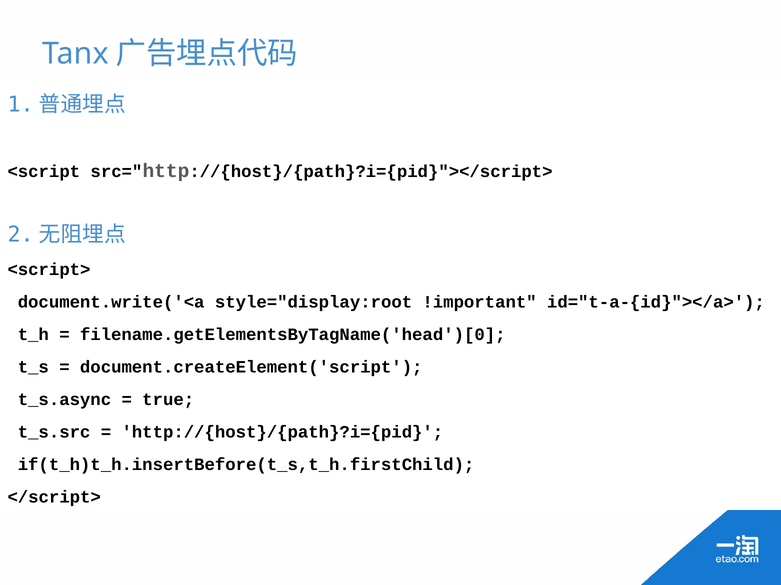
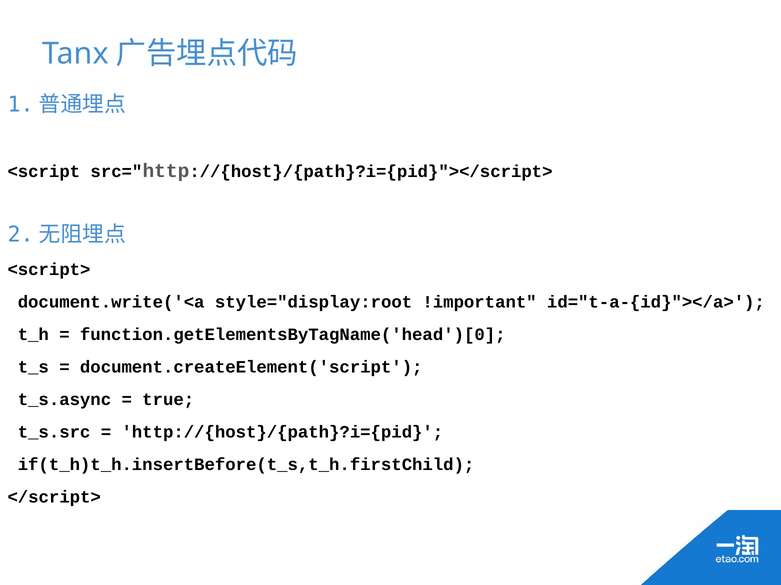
filename.getElementsByTagName('head')[0: filename.getElementsByTagName('head')[0 -> function.getElementsByTagName('head')[0
